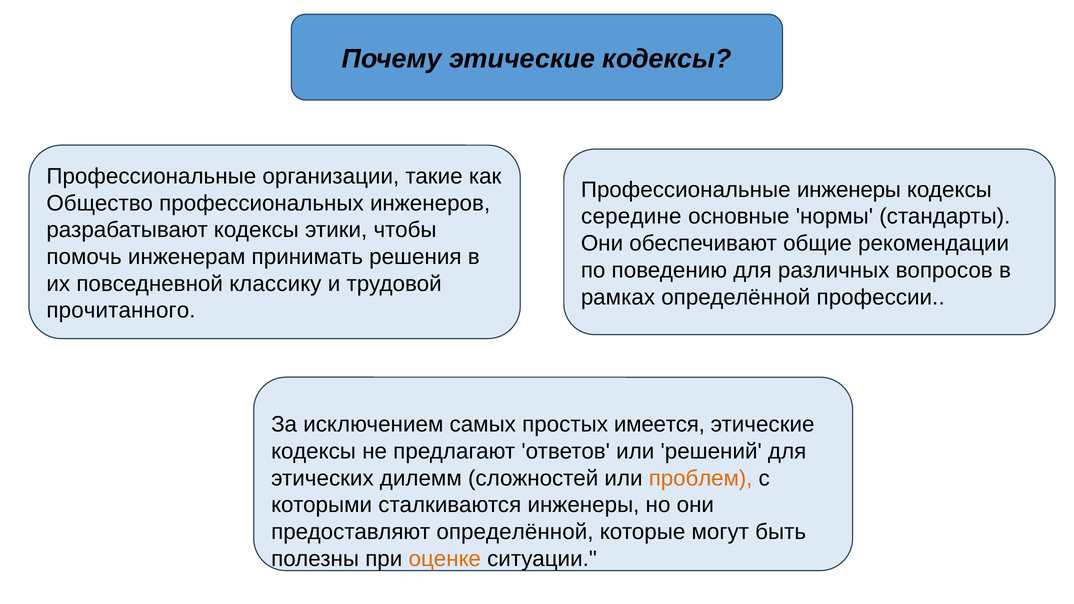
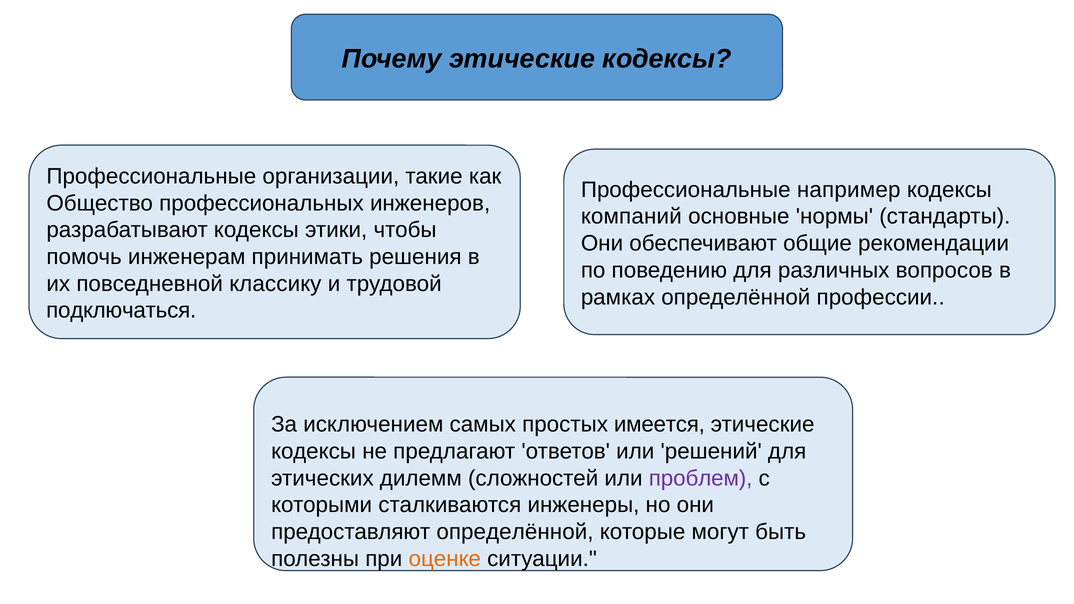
Профессиональные инженеры: инженеры -> например
середине: середине -> компаний
прочитанного: прочитанного -> подключаться
проблем colour: orange -> purple
